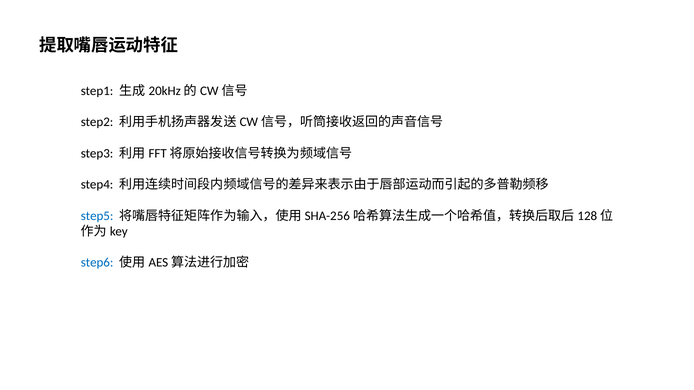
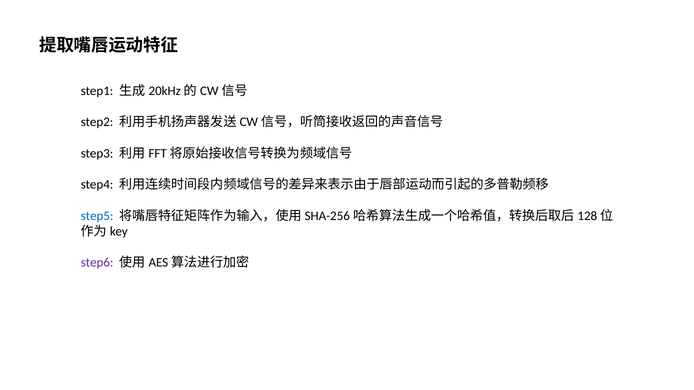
step6 colour: blue -> purple
